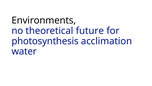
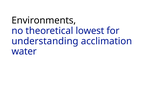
future: future -> lowest
photosynthesis: photosynthesis -> understanding
